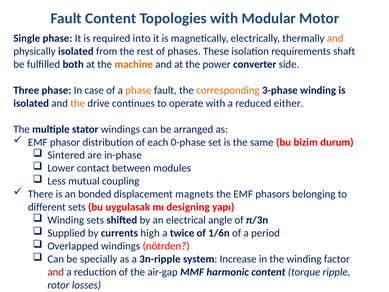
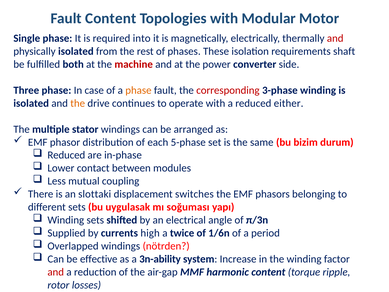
and at (335, 38) colour: orange -> red
machine colour: orange -> red
corresponding colour: orange -> red
0-phase: 0-phase -> 5-phase
Sintered at (66, 155): Sintered -> Reduced
bonded: bonded -> slottaki
magnets: magnets -> switches
designing: designing -> soğuması
specially: specially -> effective
3n-ripple: 3n-ripple -> 3n-ability
